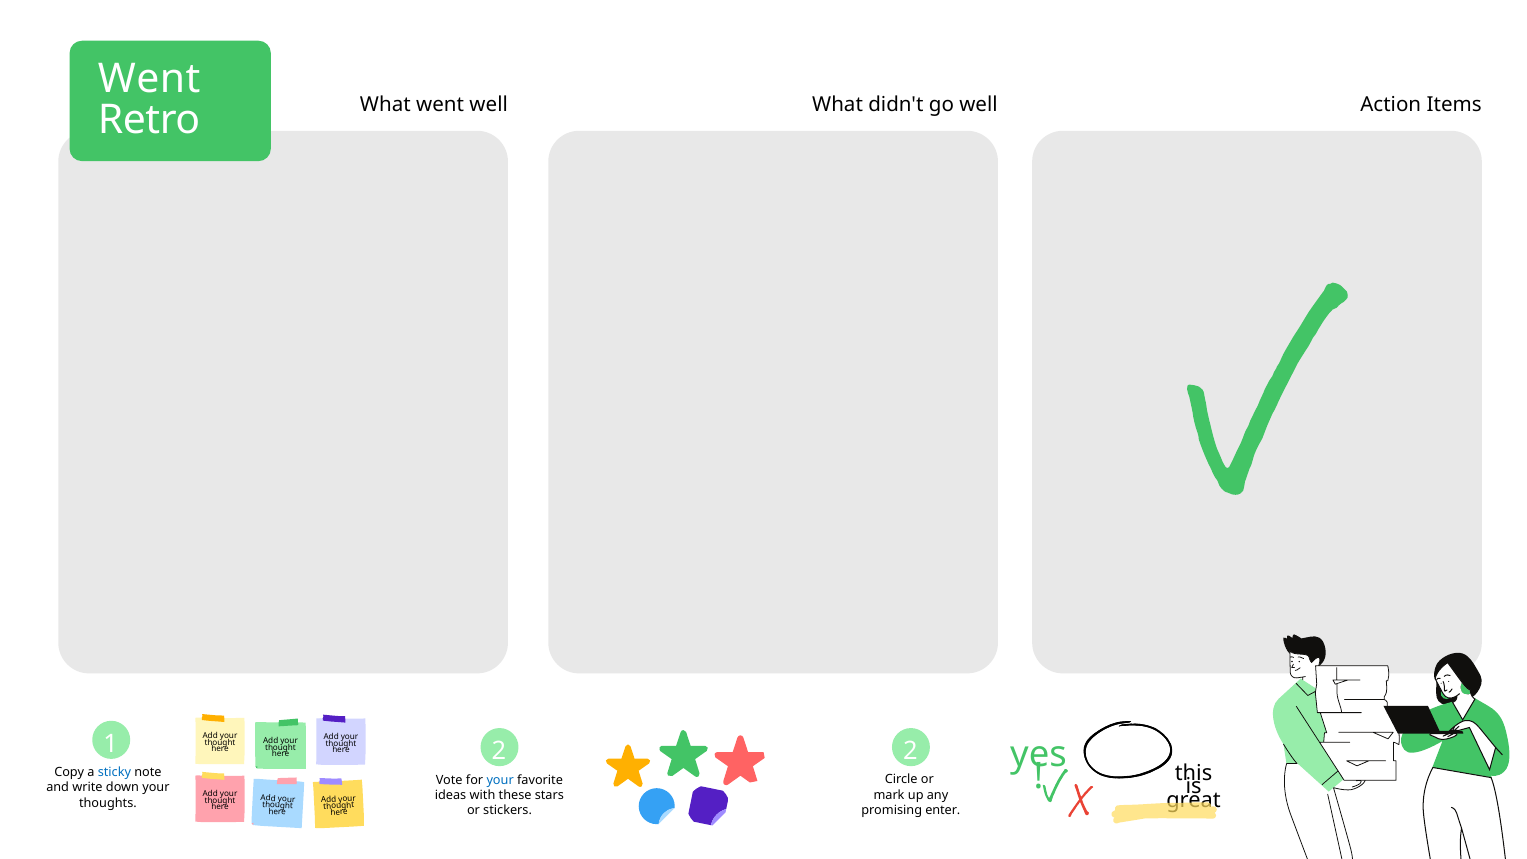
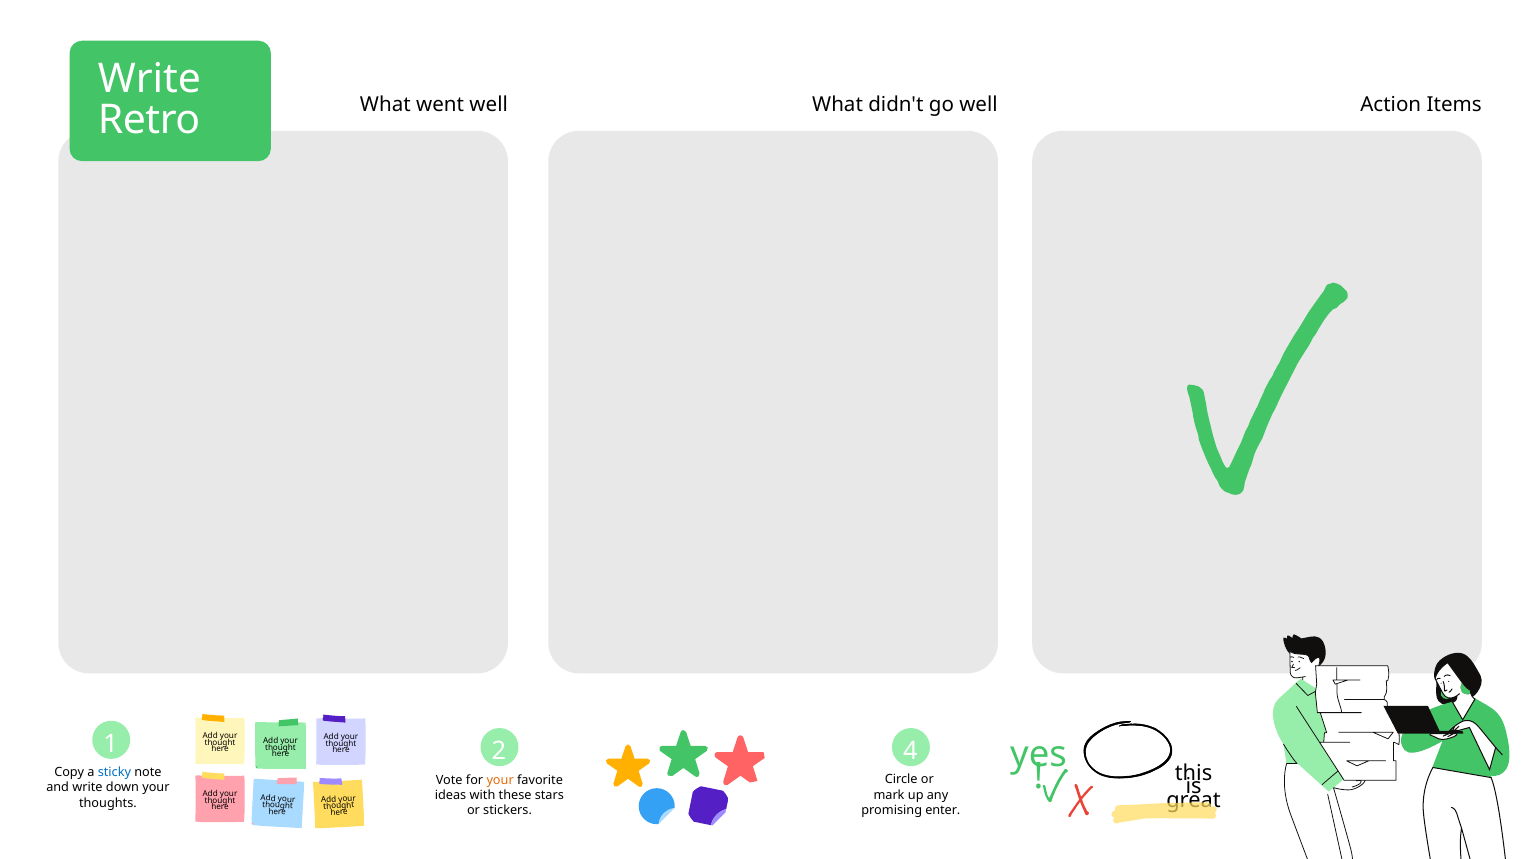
Went at (149, 79): Went -> Write
2 2: 2 -> 4
your at (500, 780) colour: blue -> orange
